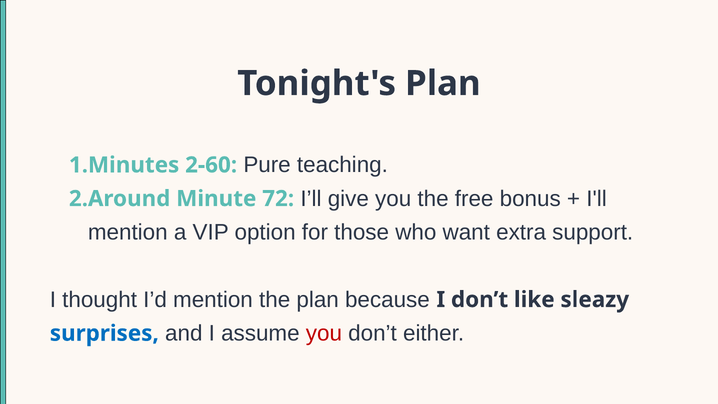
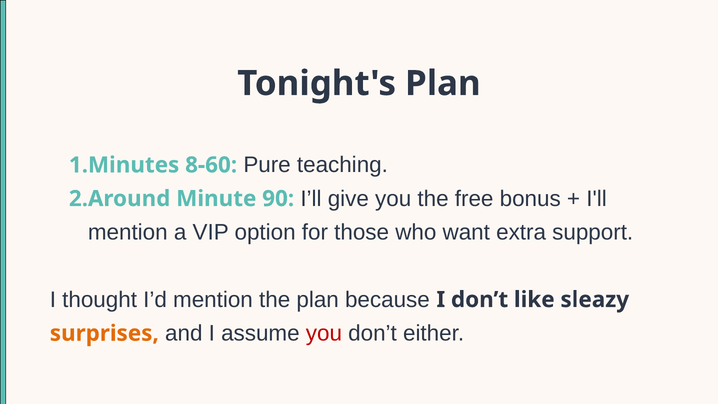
2-60: 2-60 -> 8-60
72: 72 -> 90
surprises colour: blue -> orange
